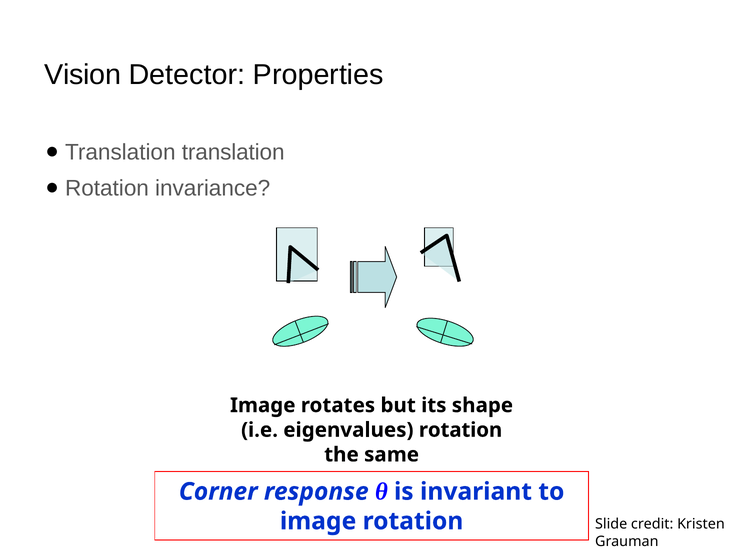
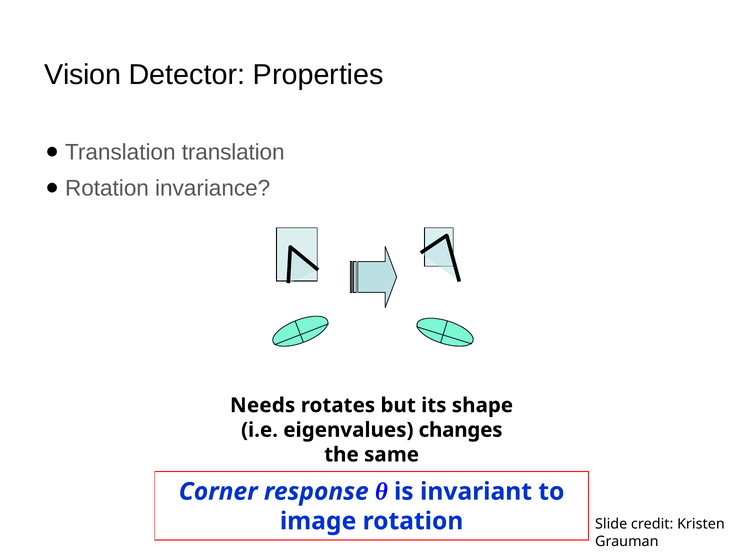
Image at (263, 406): Image -> Needs
eigenvalues rotation: rotation -> changes
